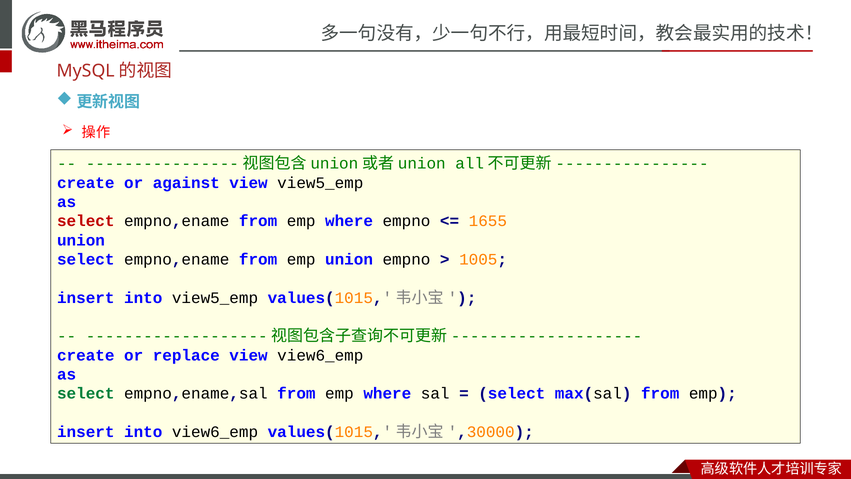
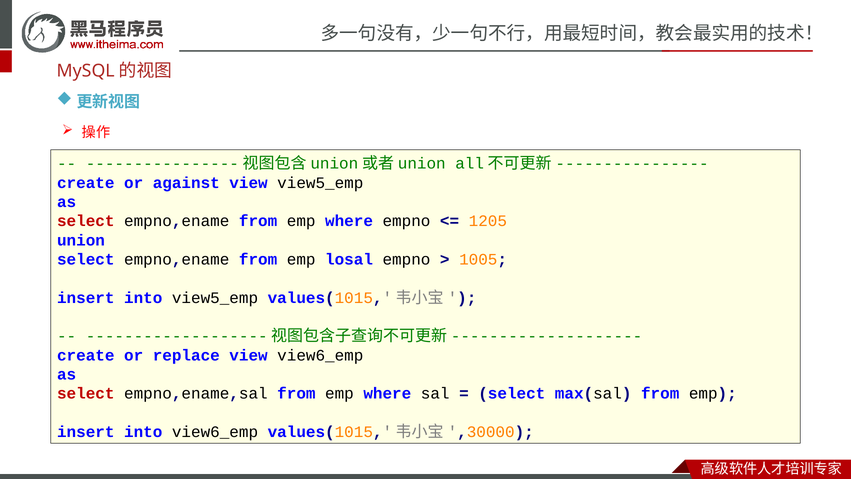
1655: 1655 -> 1205
emp union: union -> losal
select at (86, 393) colour: green -> red
